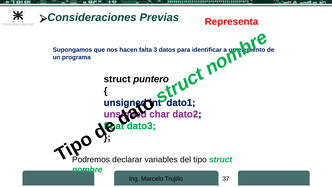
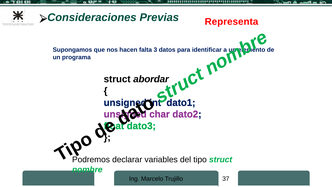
puntero: puntero -> abordar
